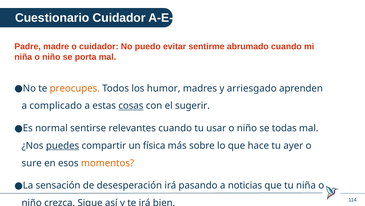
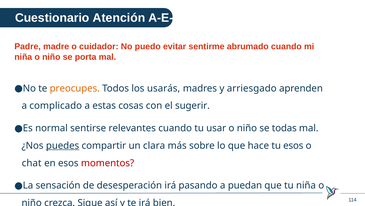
Cuestionario Cuidador: Cuidador -> Atención
humor: humor -> usarás
cosas underline: present -> none
física: física -> clara
tu ayer: ayer -> esos
sure: sure -> chat
momentos colour: orange -> red
noticias: noticias -> puedan
